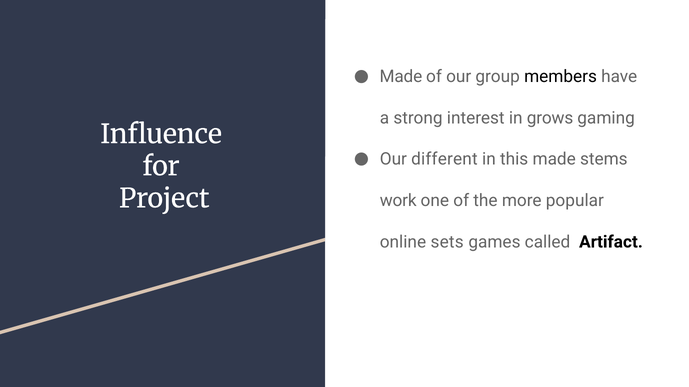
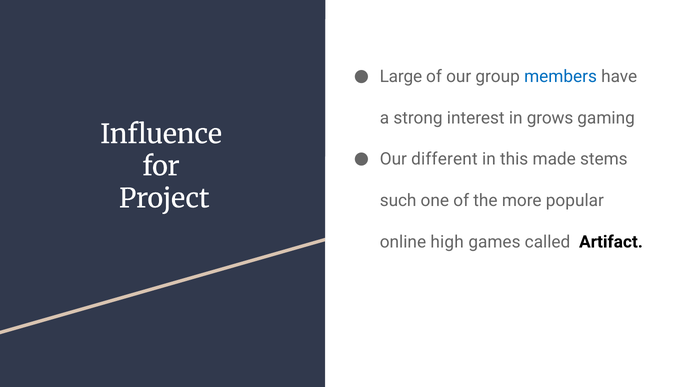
Made at (401, 77): Made -> Large
members colour: black -> blue
work: work -> such
sets: sets -> high
